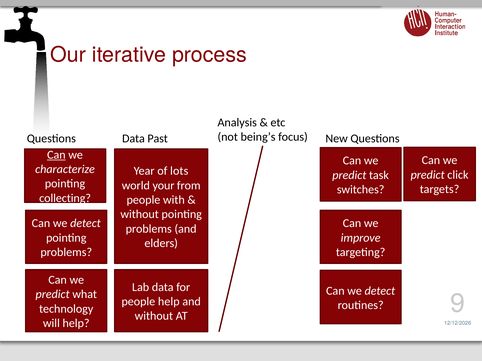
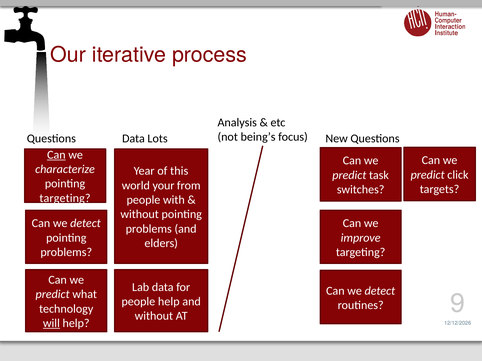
Past: Past -> Lots
lots: lots -> this
collecting at (65, 198): collecting -> targeting
will underline: none -> present
